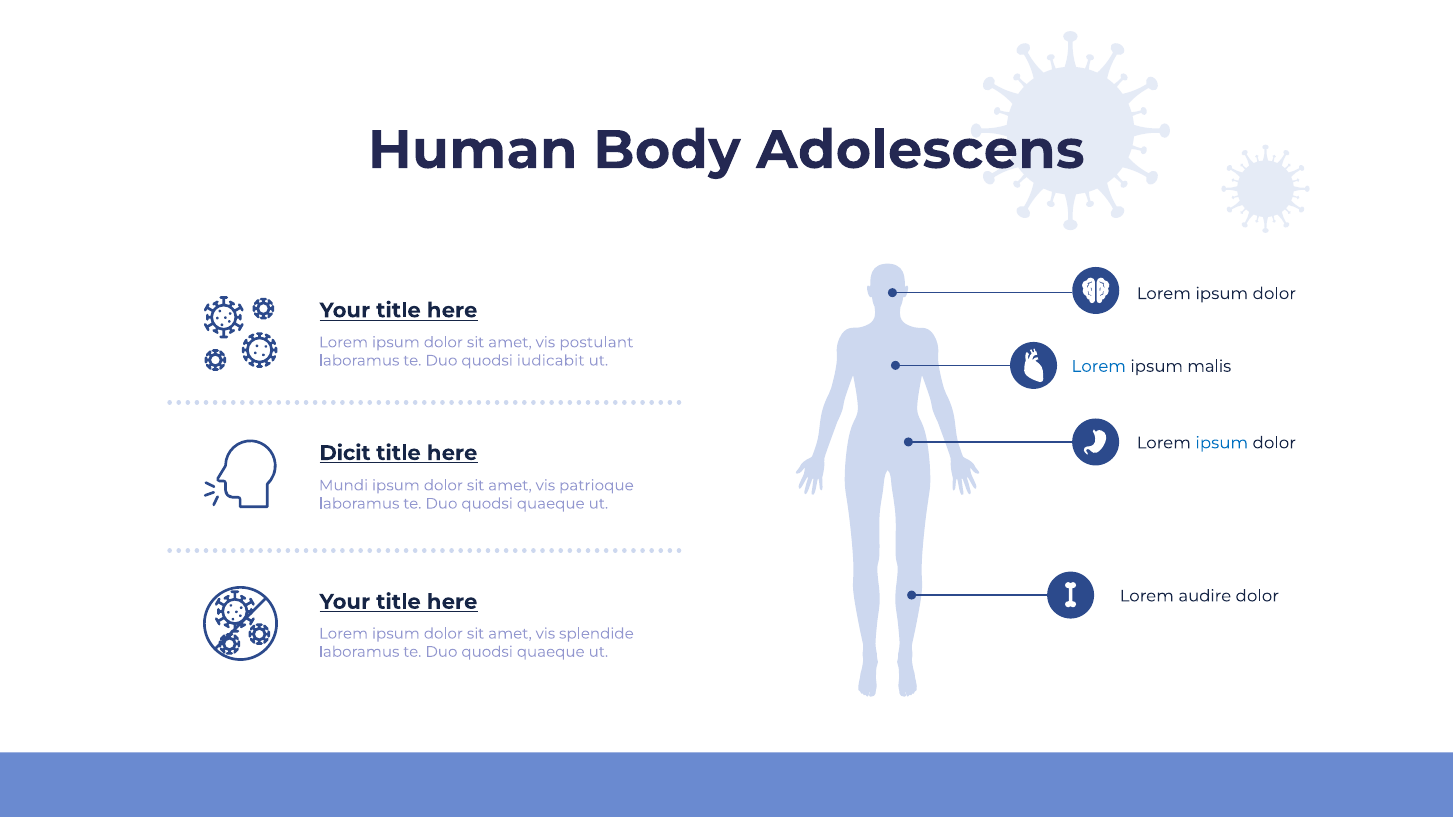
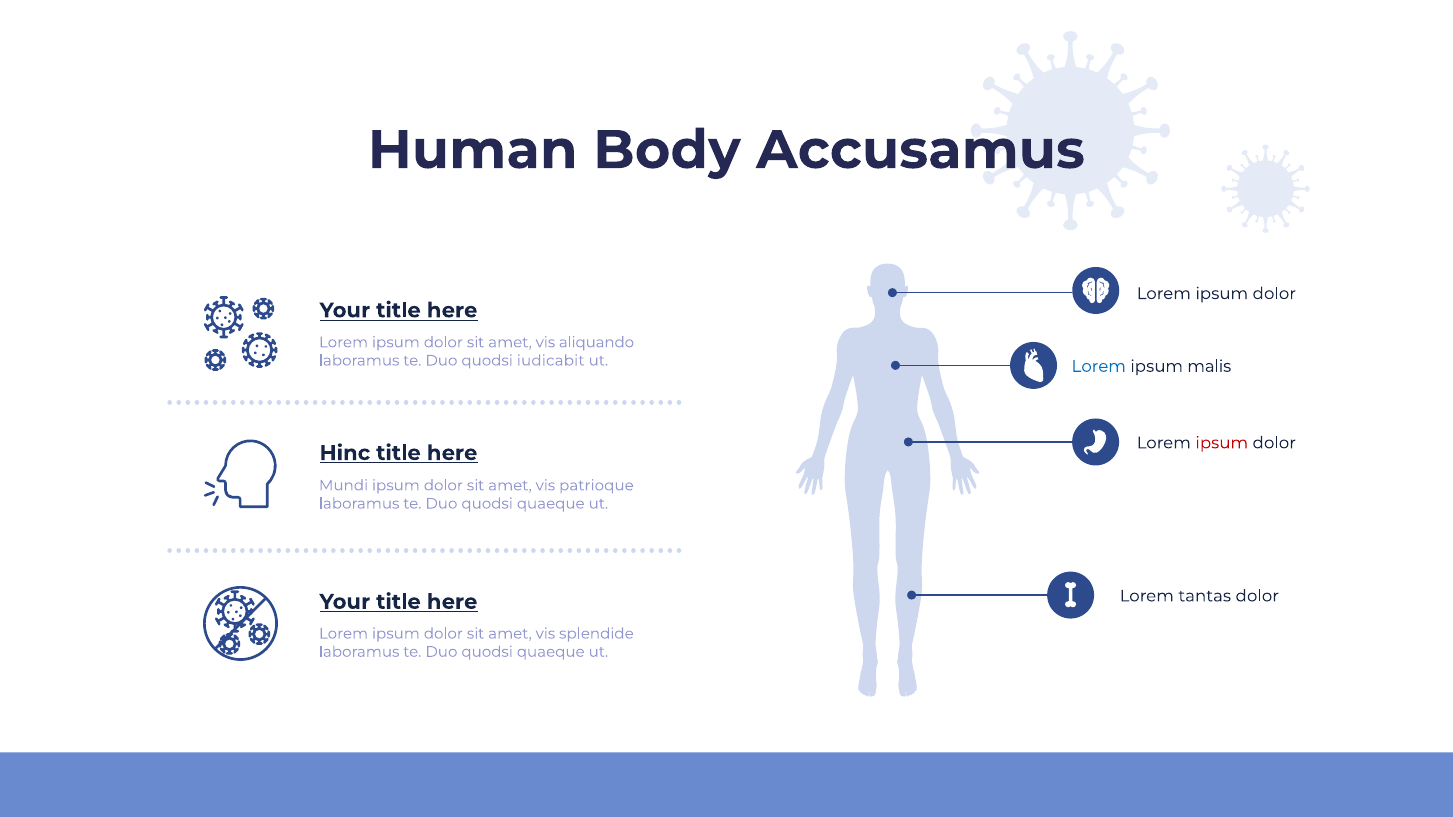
Adolescens: Adolescens -> Accusamus
postulant: postulant -> aliquando
ipsum at (1222, 443) colour: blue -> red
Dicit: Dicit -> Hinc
audire: audire -> tantas
